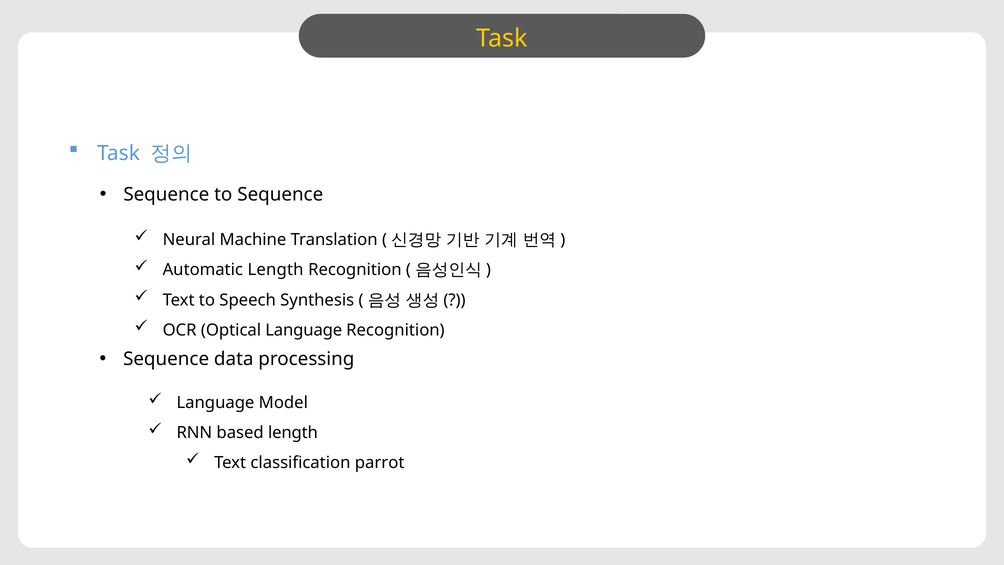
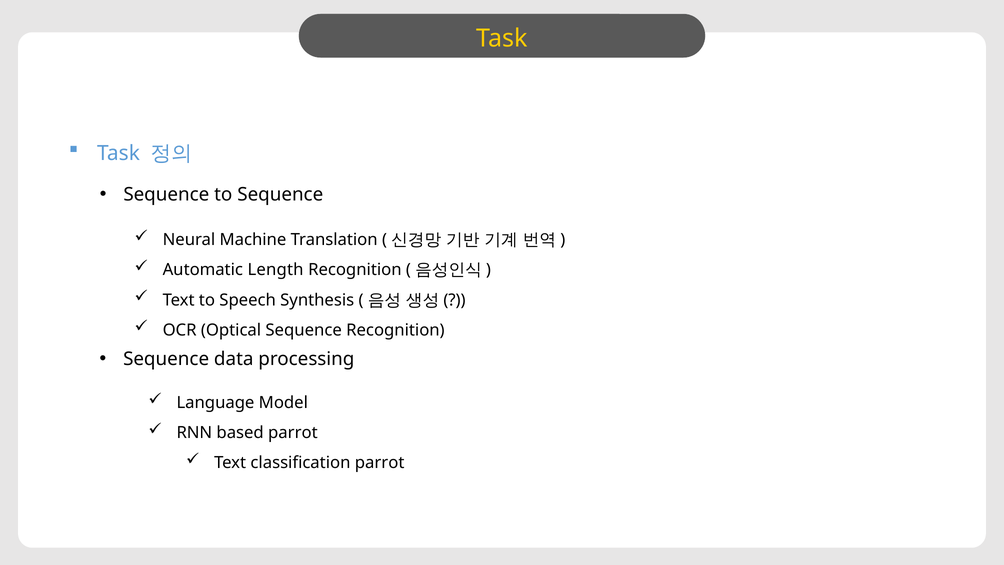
Optical Language: Language -> Sequence
based length: length -> parrot
